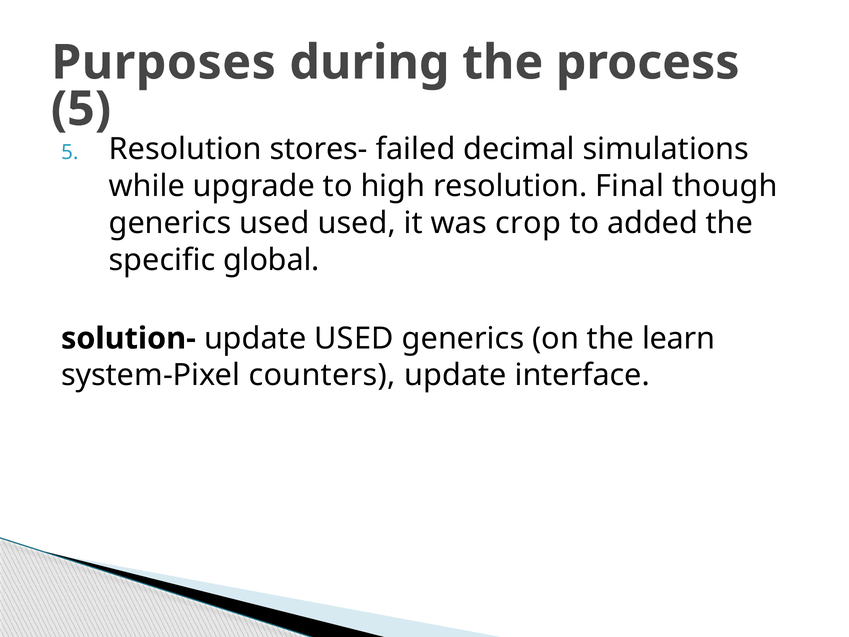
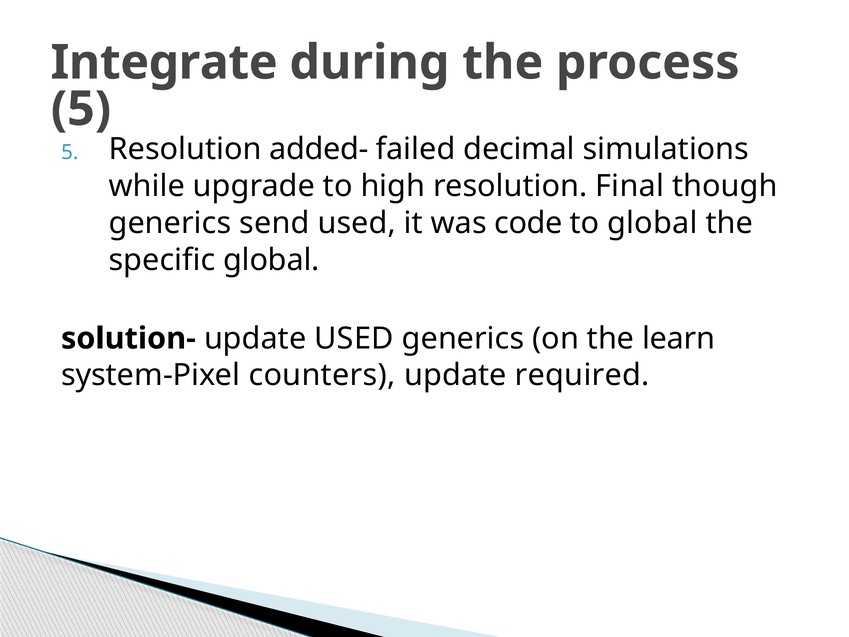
Purposes: Purposes -> Integrate
stores-: stores- -> added-
generics used: used -> send
crop: crop -> code
to added: added -> global
interface: interface -> required
